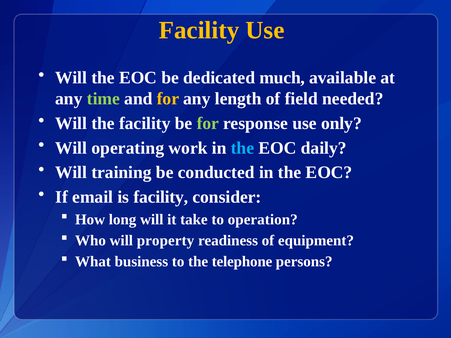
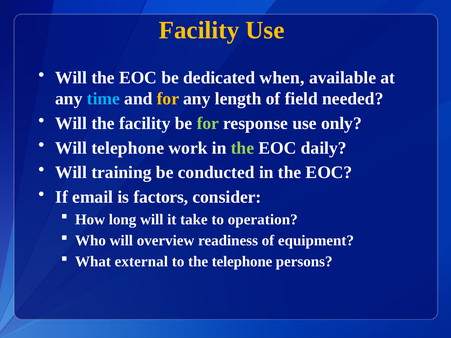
much: much -> when
time colour: light green -> light blue
Will operating: operating -> telephone
the at (243, 148) colour: light blue -> light green
is facility: facility -> factors
property: property -> overview
business: business -> external
